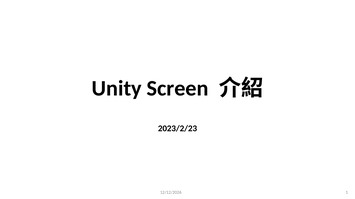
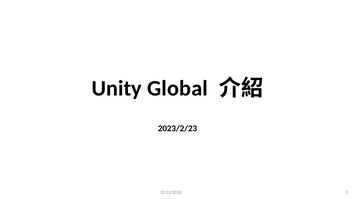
Screen: Screen -> Global
